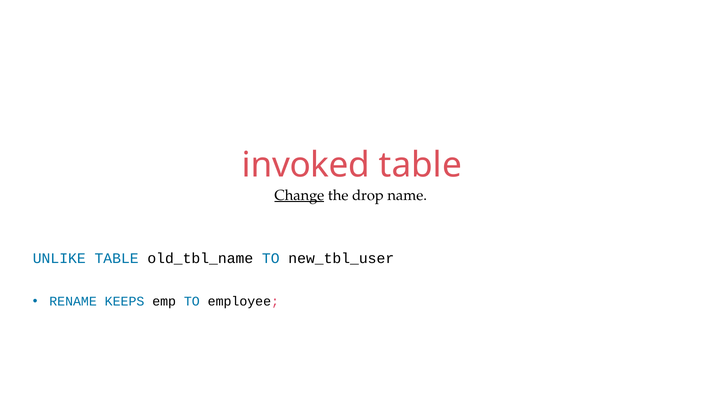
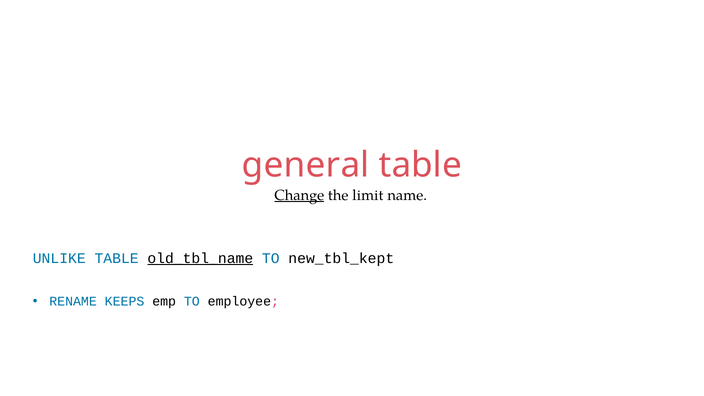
invoked: invoked -> general
drop: drop -> limit
old_tbl_name underline: none -> present
new_tbl_user: new_tbl_user -> new_tbl_kept
